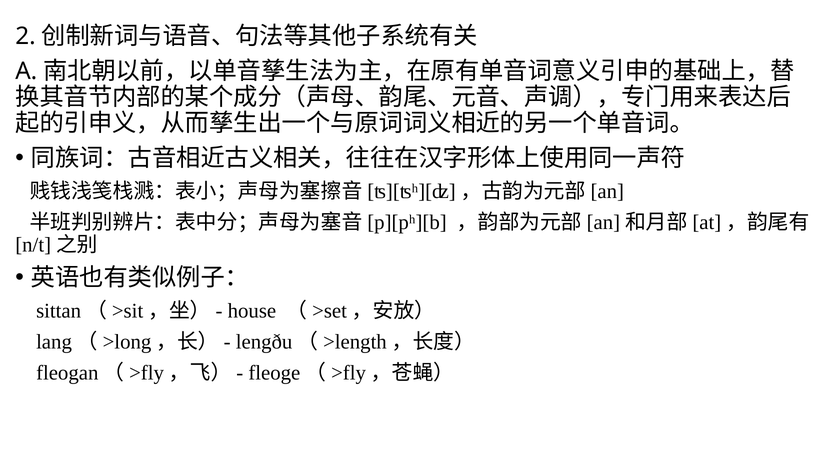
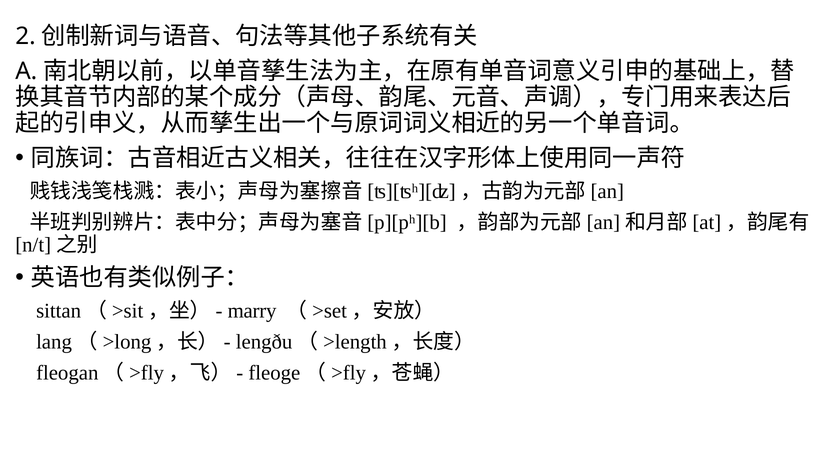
house: house -> marry
